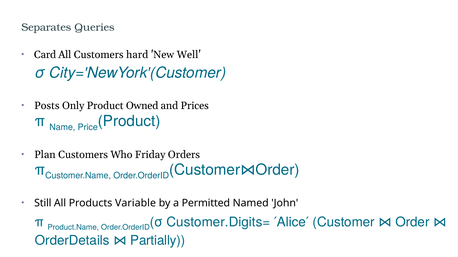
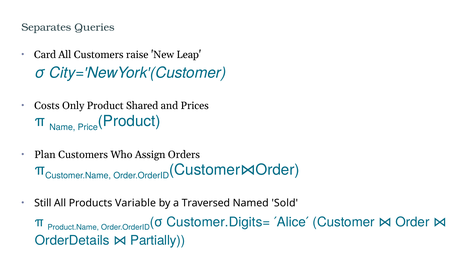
hard: hard -> raise
Well: Well -> Leap
Posts: Posts -> Costs
Owned: Owned -> Shared
Friday: Friday -> Assign
Permitted: Permitted -> Traversed
John: John -> Sold
